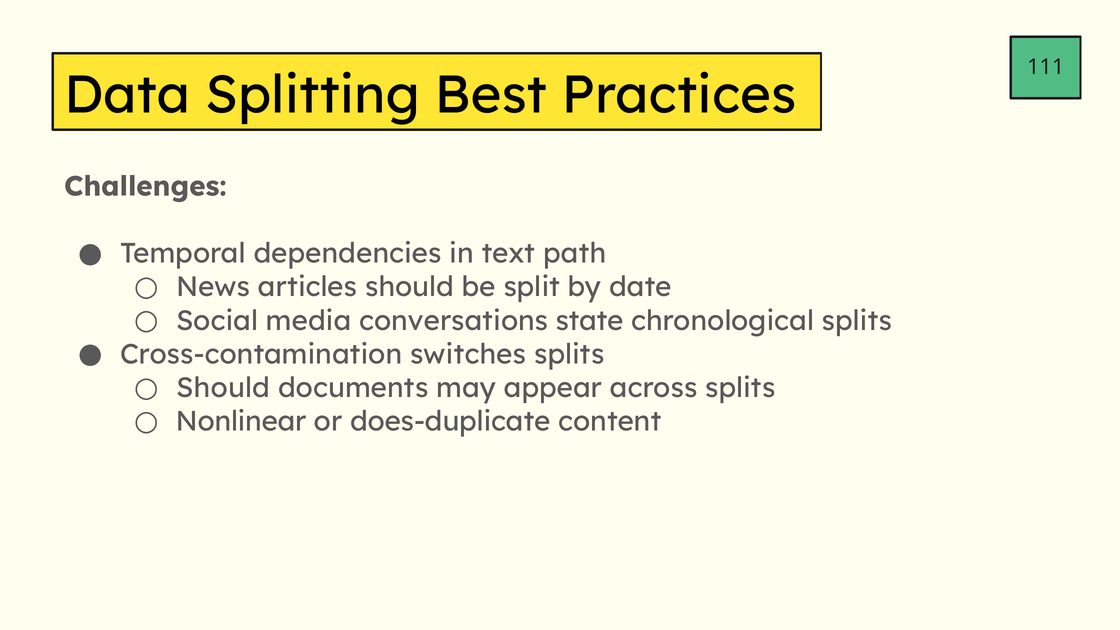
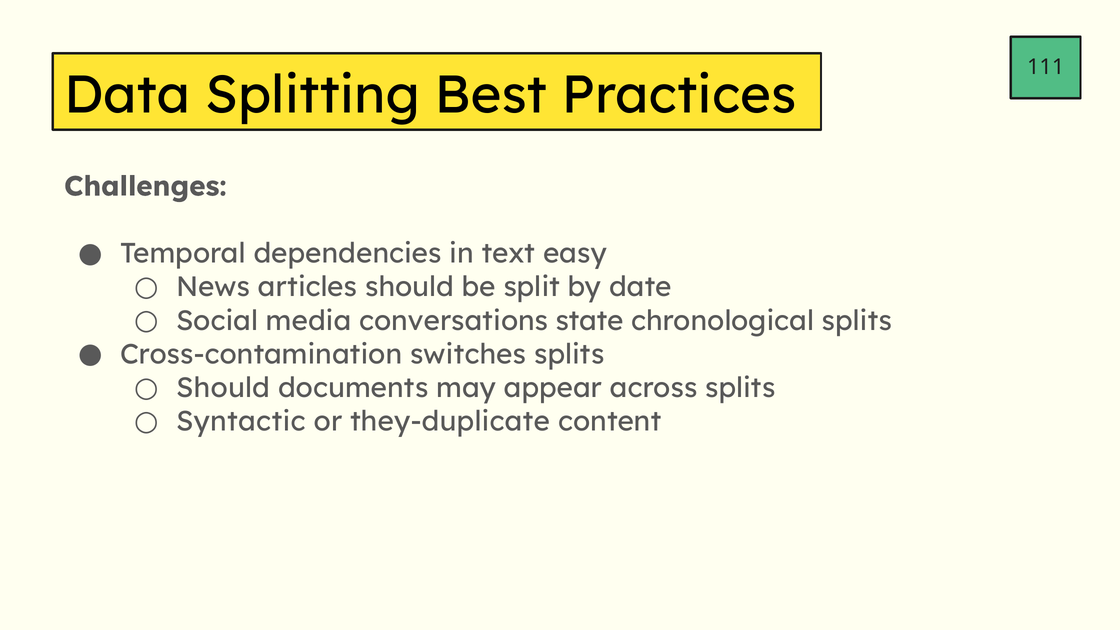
path: path -> easy
Nonlinear: Nonlinear -> Syntactic
does-duplicate: does-duplicate -> they-duplicate
